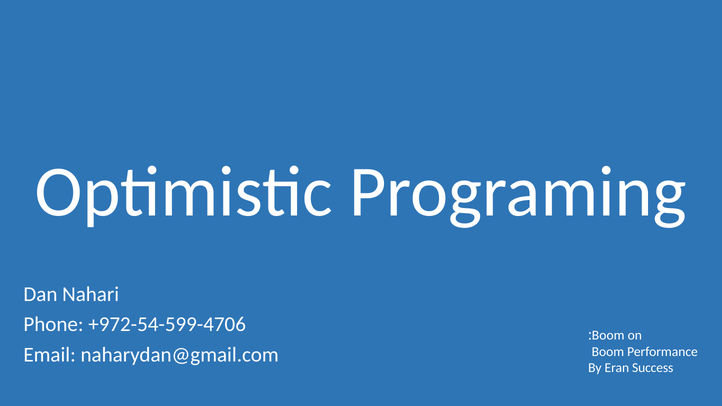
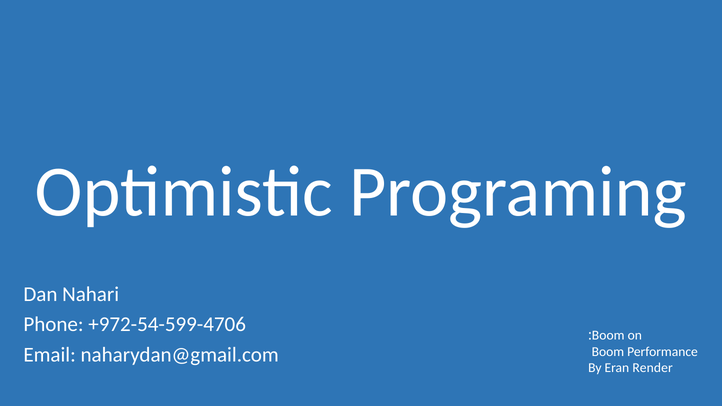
Success: Success -> Render
